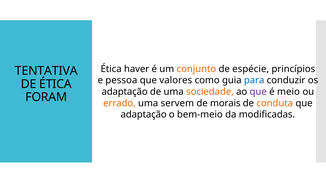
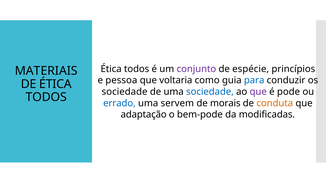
haver at (137, 69): haver -> todos
conjunto colour: orange -> purple
TENTATIVA: TENTATIVA -> MATERIAIS
valores: valores -> voltaria
adaptação at (125, 92): adaptação -> sociedade
sociedade at (210, 92) colour: orange -> blue
meio: meio -> pode
FORAM at (46, 97): FORAM -> TODOS
errado colour: orange -> blue
bem-meio: bem-meio -> bem-pode
